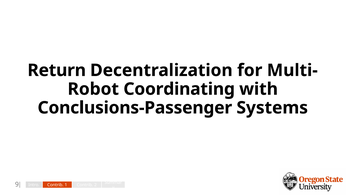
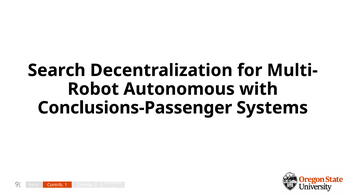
Return: Return -> Search
Coordinating: Coordinating -> Autonomous
